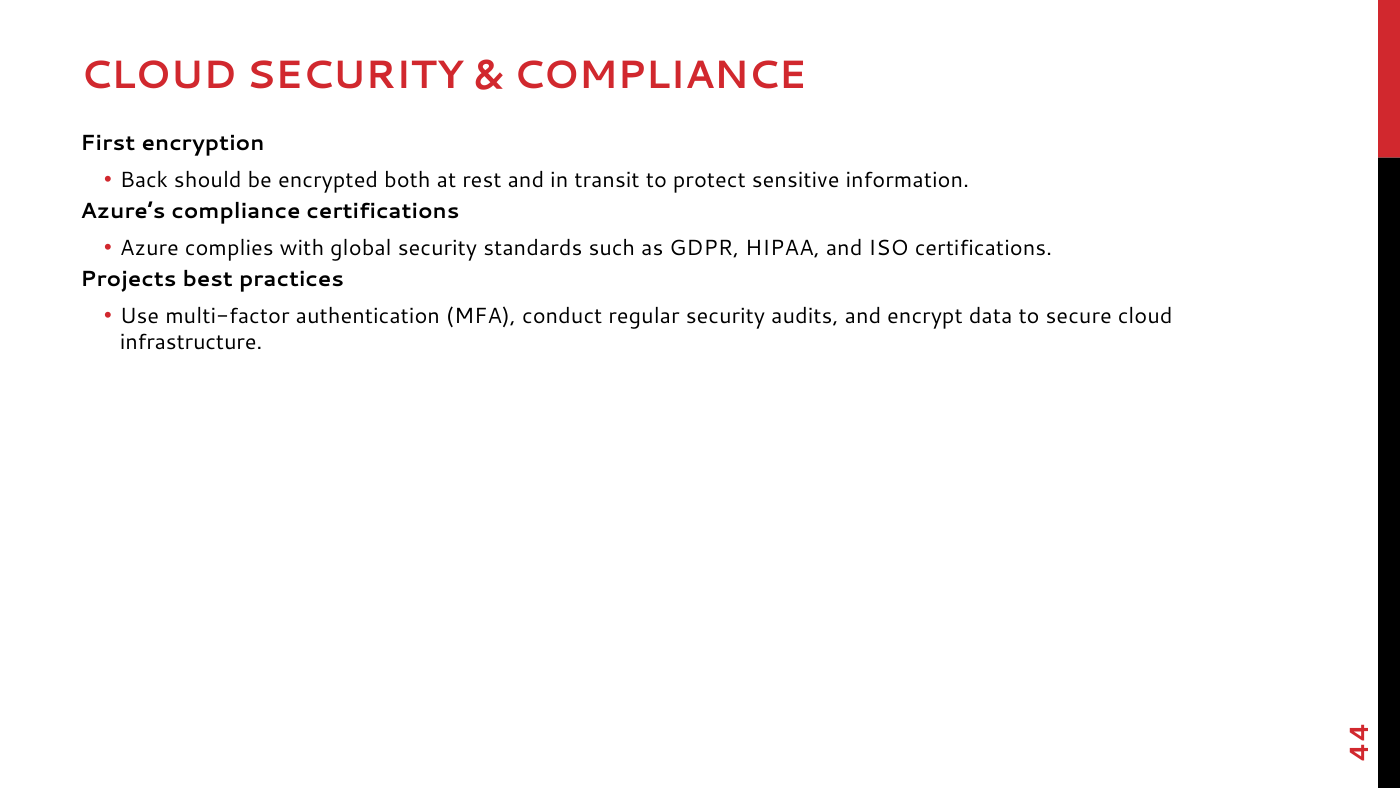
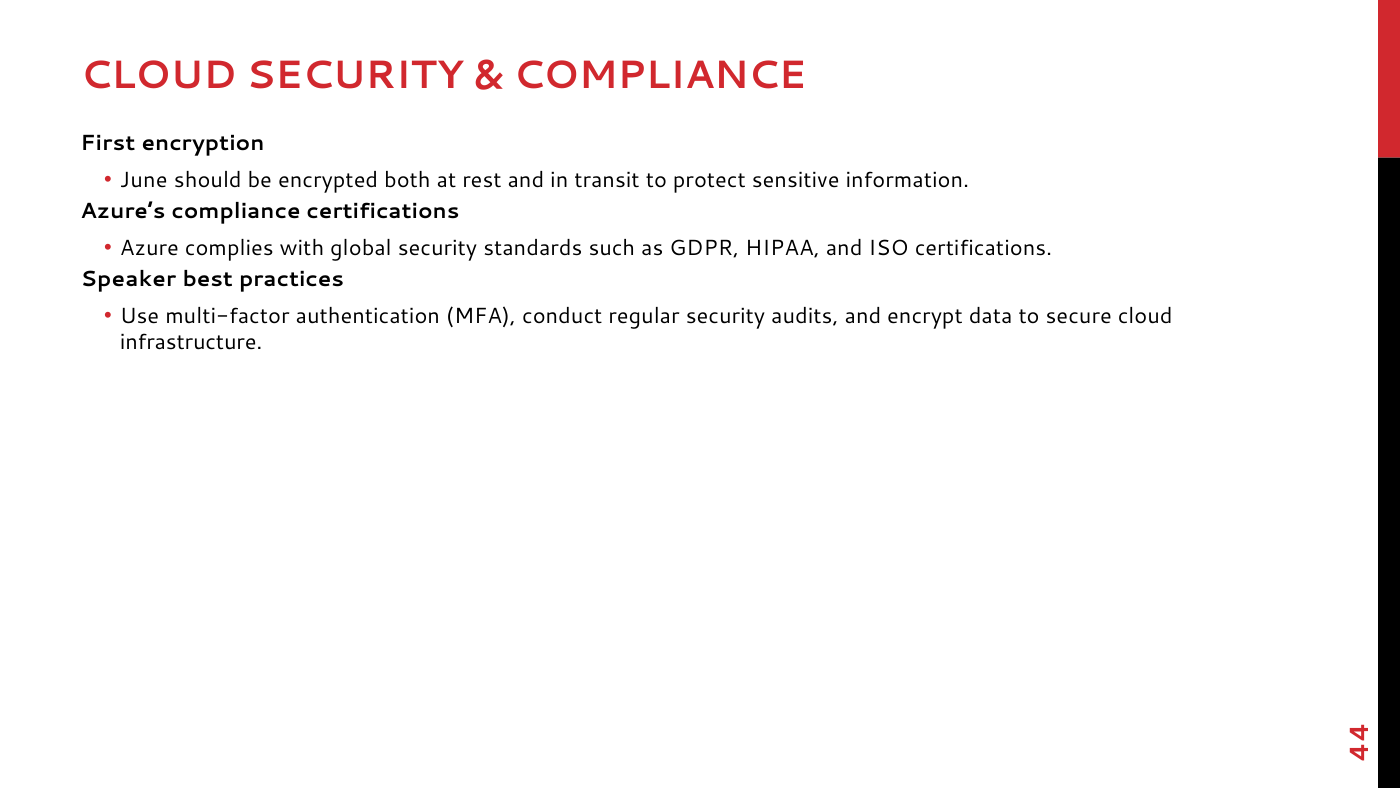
Back: Back -> June
Projects: Projects -> Speaker
